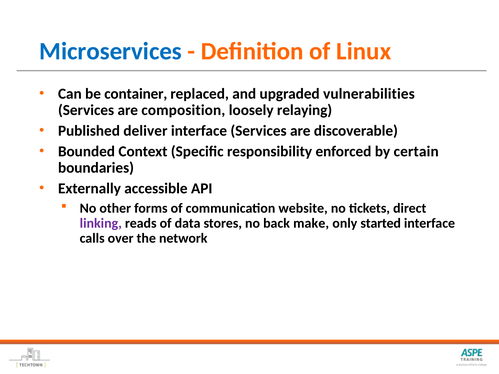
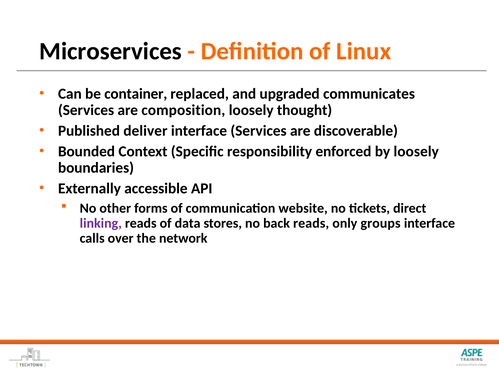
Microservices colour: blue -> black
vulnerabilities: vulnerabilities -> communicates
relaying: relaying -> thought
by certain: certain -> loosely
back make: make -> reads
started: started -> groups
